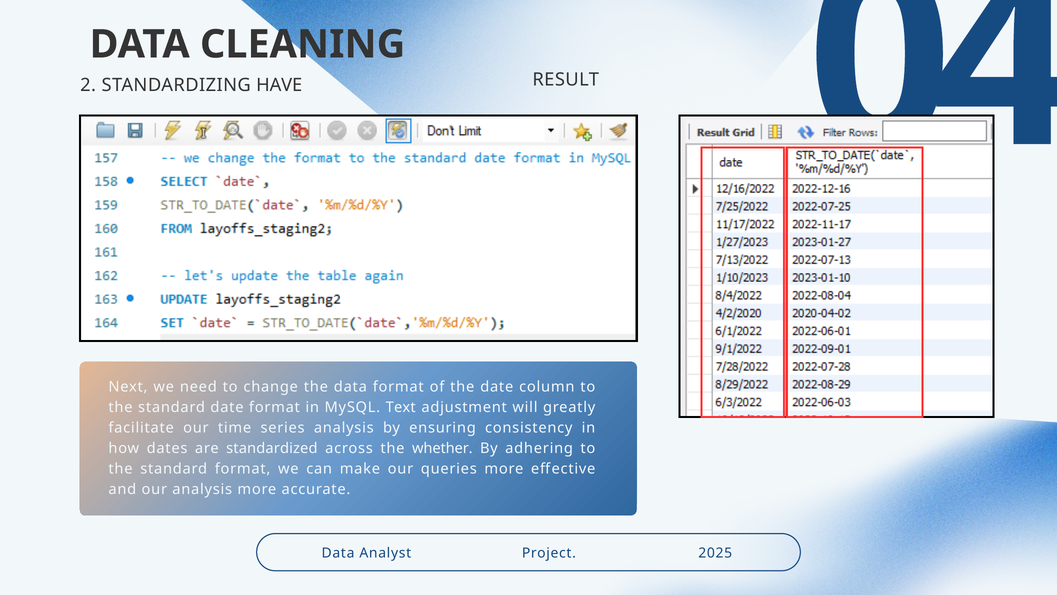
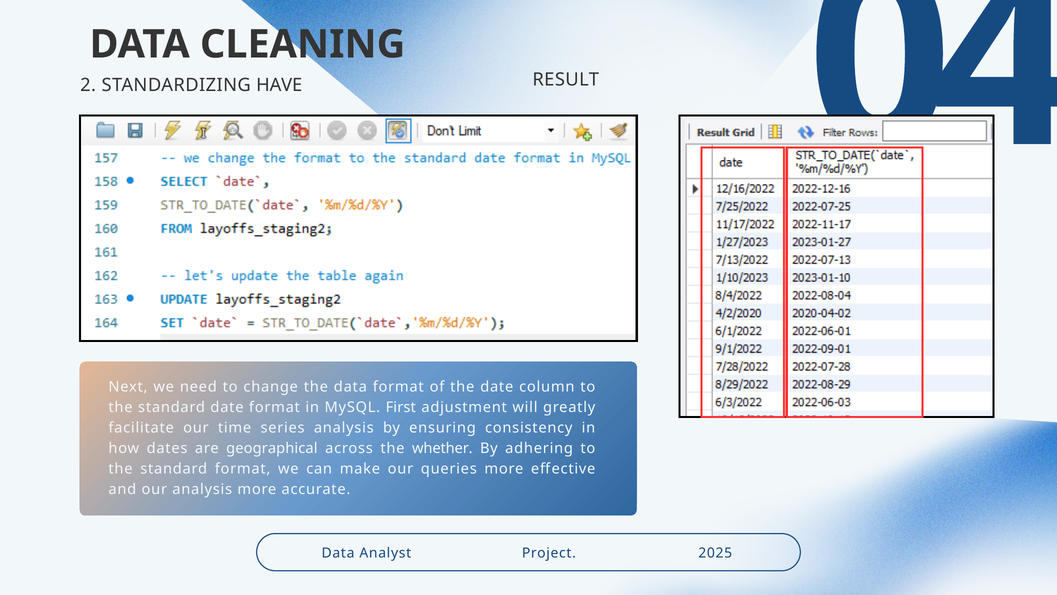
Text: Text -> First
standardized: standardized -> geographical
